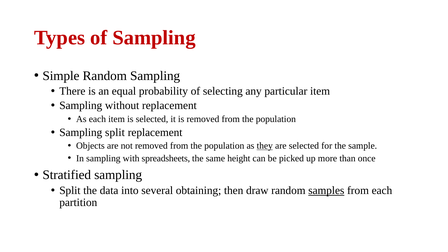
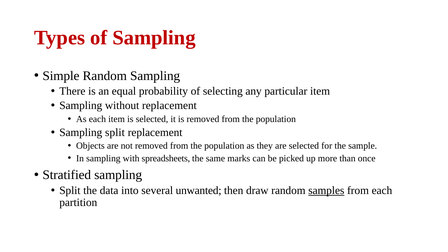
they underline: present -> none
height: height -> marks
obtaining: obtaining -> unwanted
